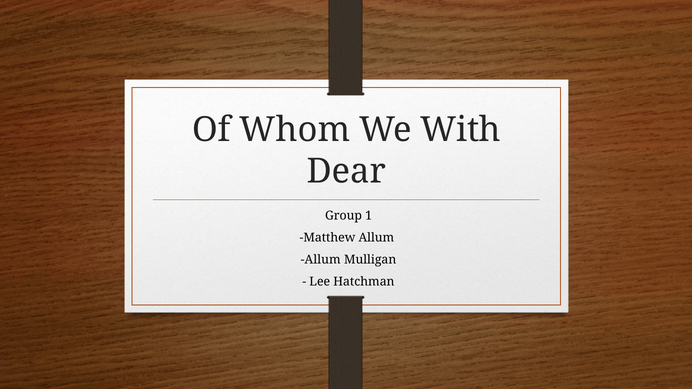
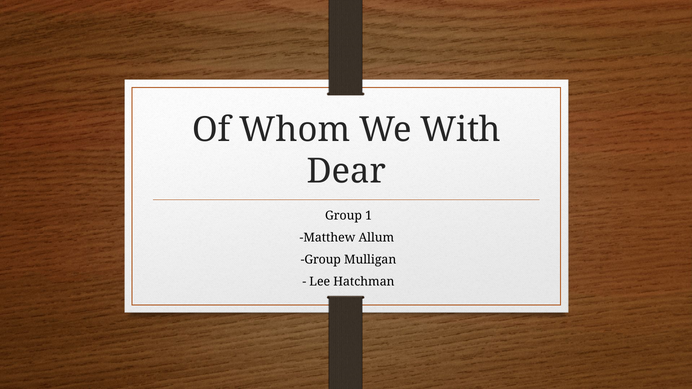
Allum at (321, 260): Allum -> Group
